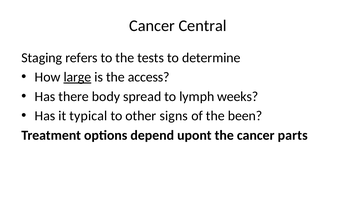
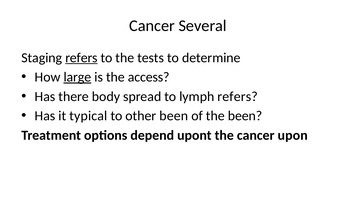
Central: Central -> Several
refers at (81, 58) underline: none -> present
lymph weeks: weeks -> refers
other signs: signs -> been
parts: parts -> upon
